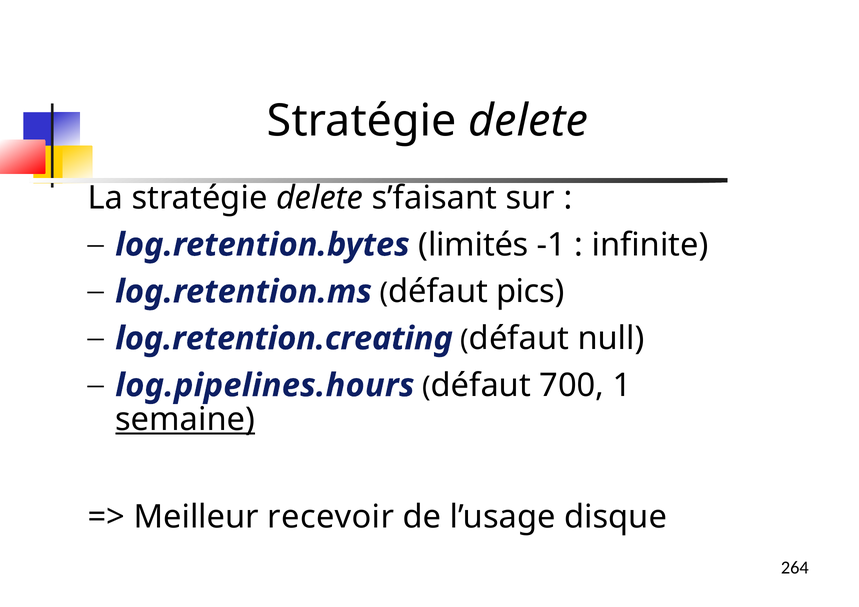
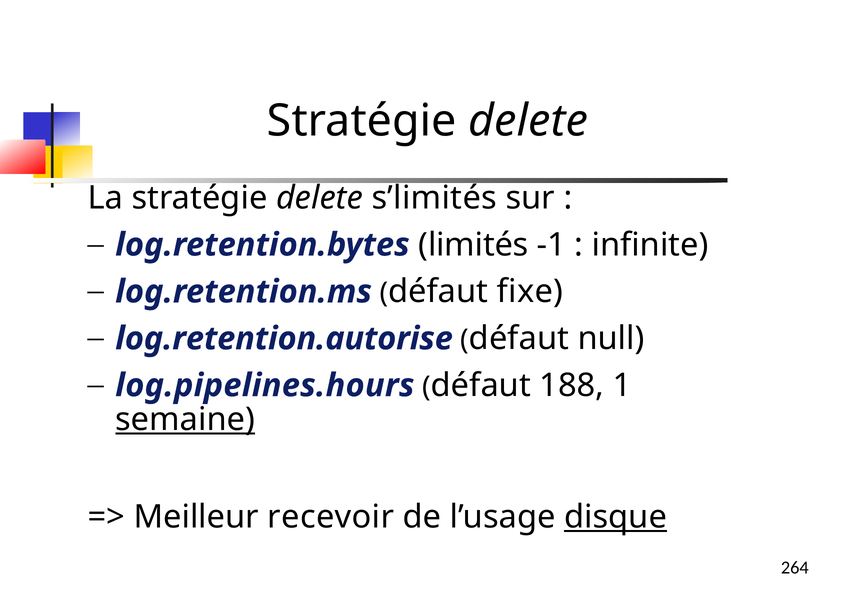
s’faisant: s’faisant -> s’limités
pics: pics -> fixe
log.retention.creating: log.retention.creating -> log.retention.autorise
700: 700 -> 188
disque underline: none -> present
